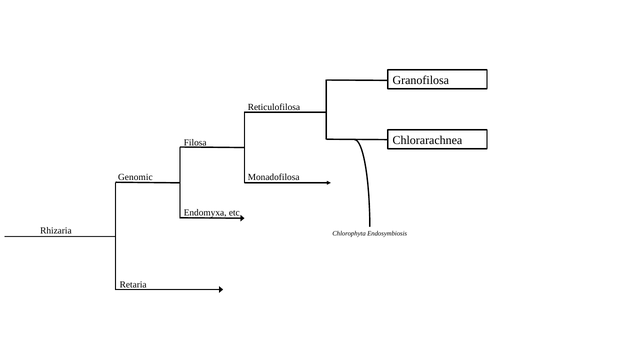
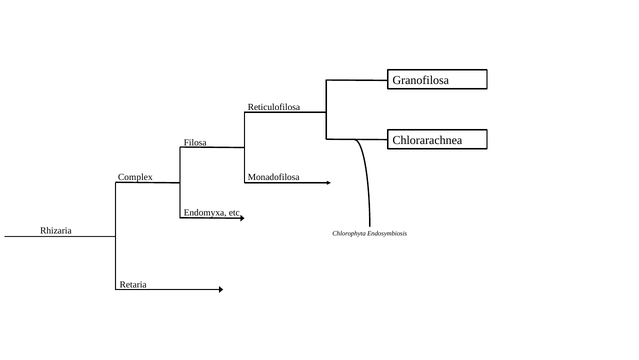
Genomic: Genomic -> Complex
